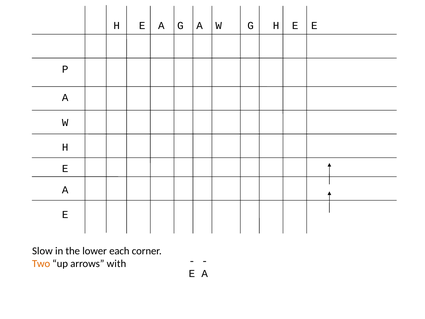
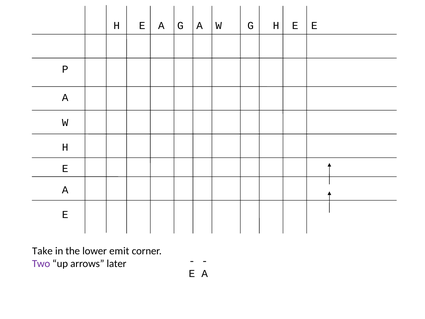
Slow: Slow -> Take
each: each -> emit
Two colour: orange -> purple
with: with -> later
